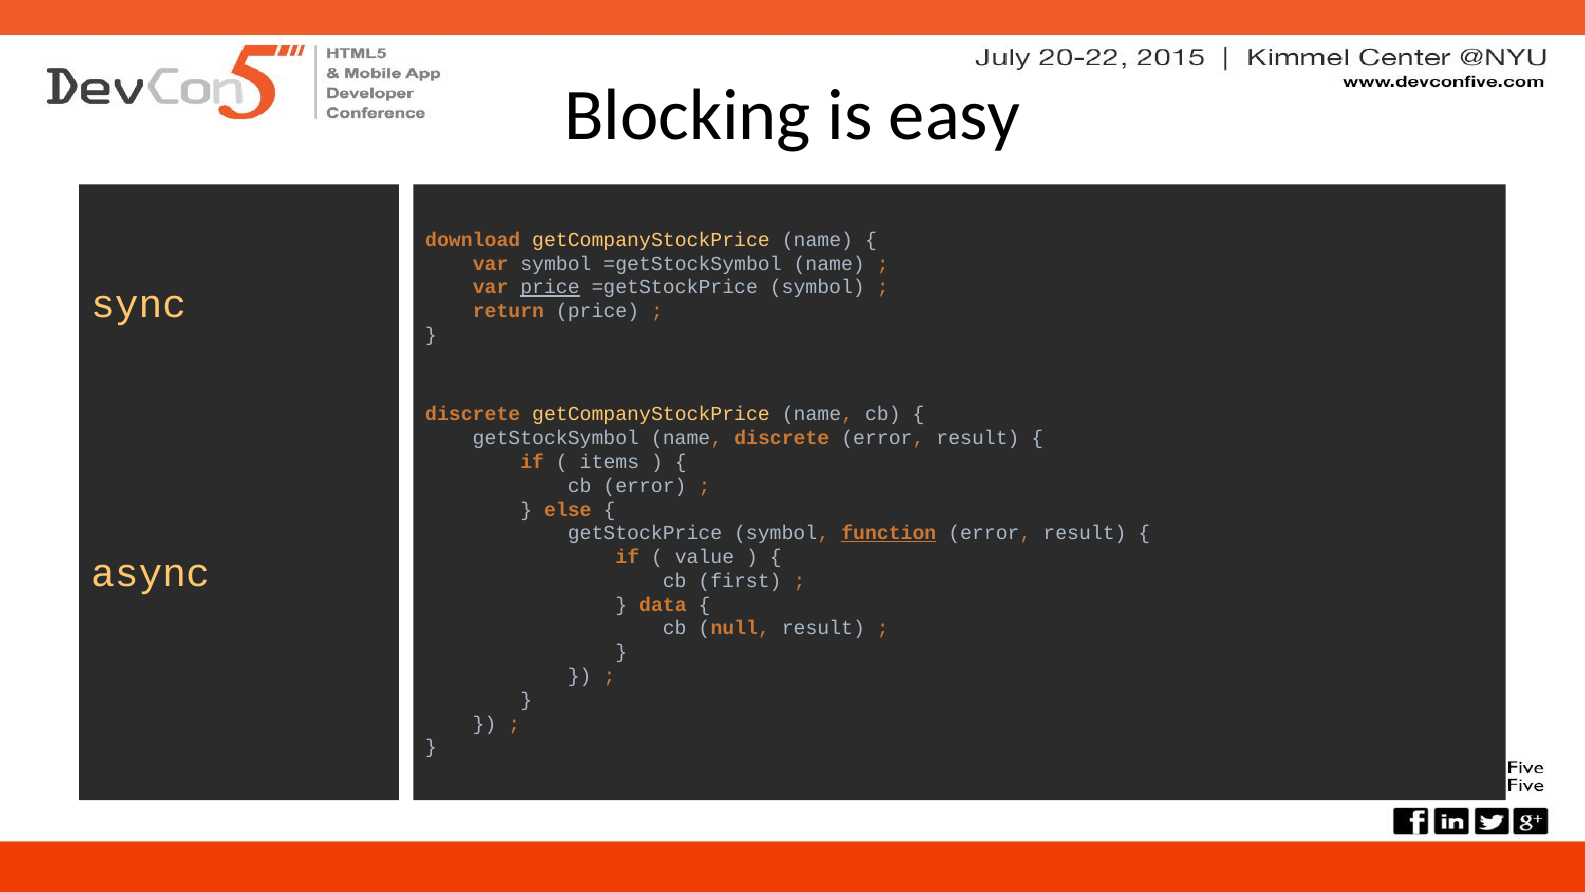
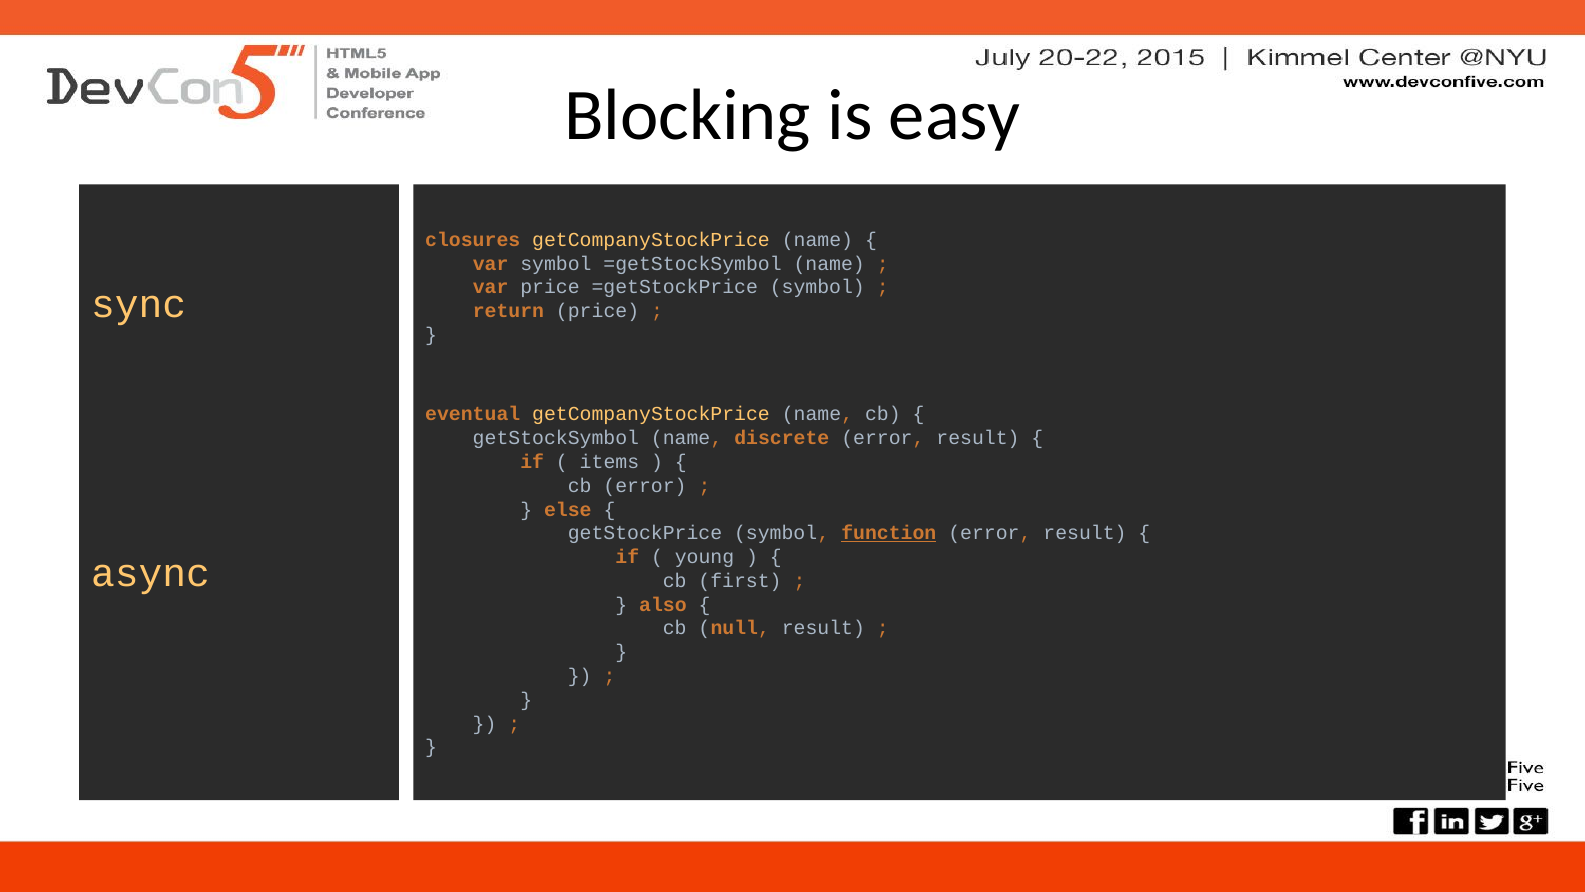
download: download -> closures
price at (550, 287) underline: present -> none
discrete at (473, 414): discrete -> eventual
value: value -> young
data: data -> also
